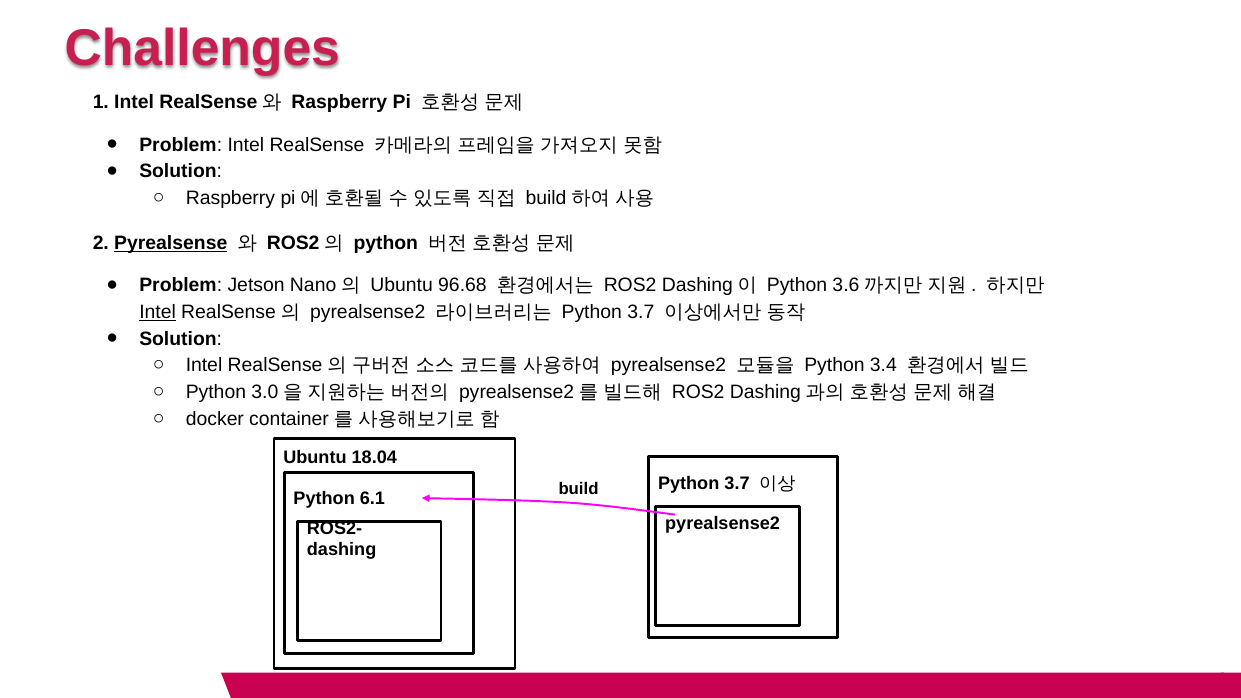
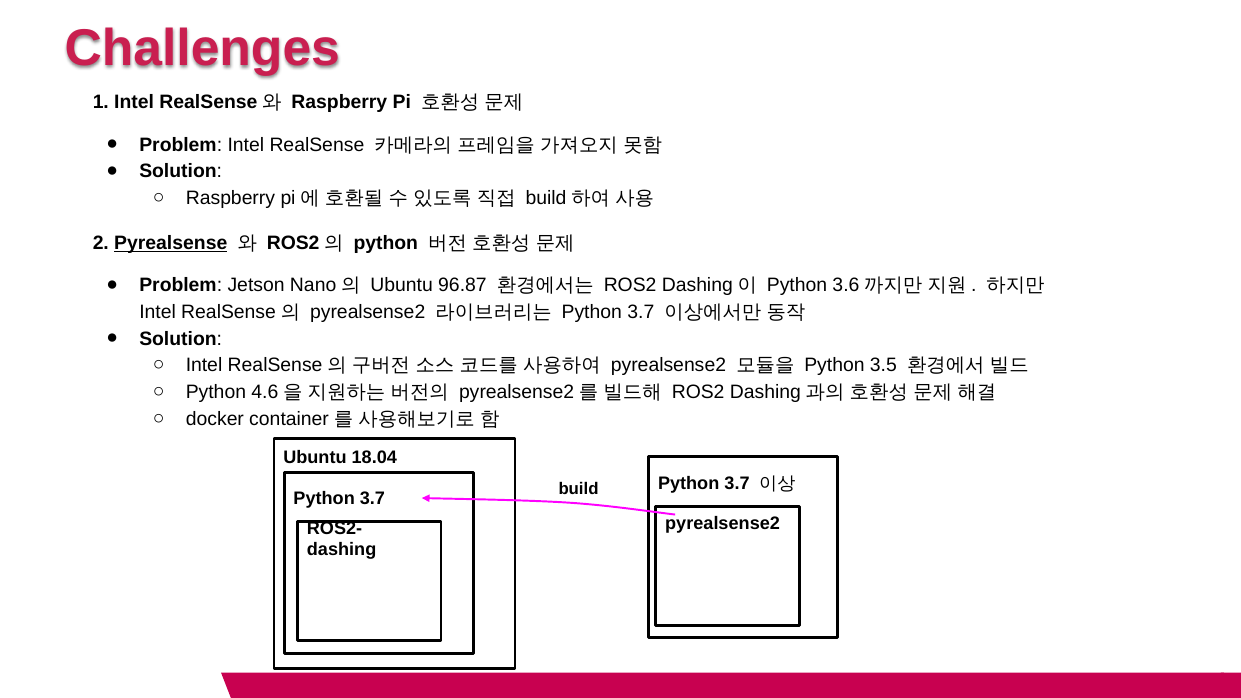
96.68: 96.68 -> 96.87
Intel at (158, 312) underline: present -> none
3.4: 3.4 -> 3.5
3.0: 3.0 -> 4.6
6.1 at (372, 499): 6.1 -> 3.7
